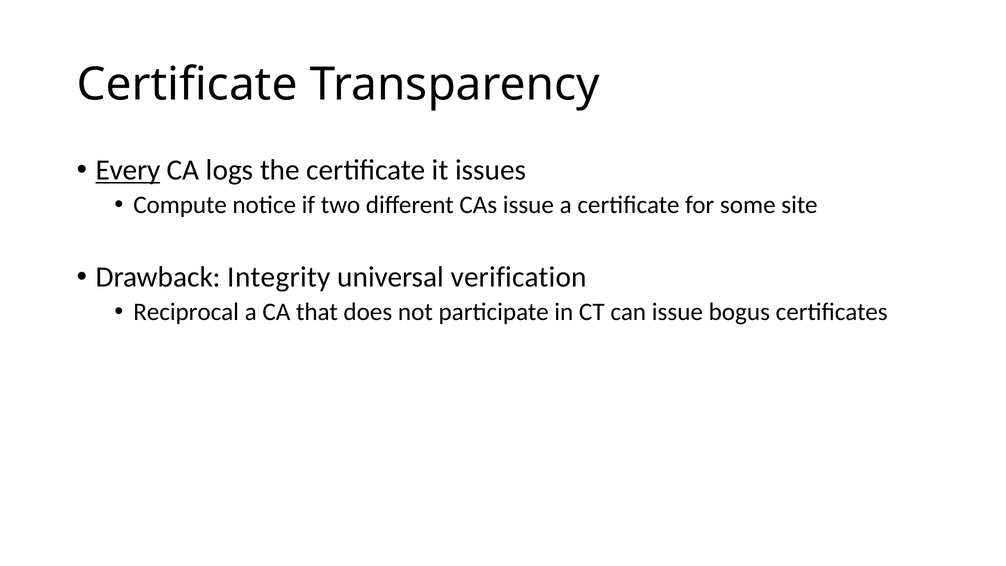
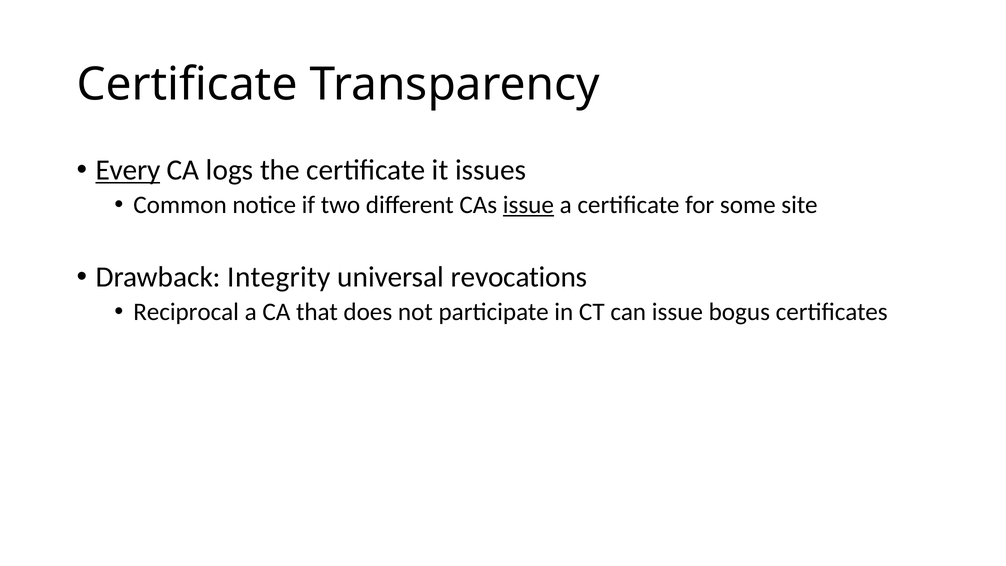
Compute: Compute -> Common
issue at (528, 205) underline: none -> present
verification: verification -> revocations
